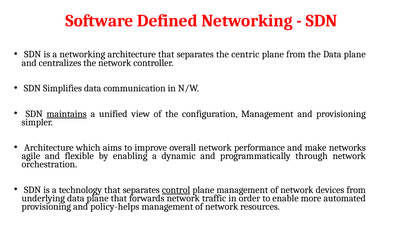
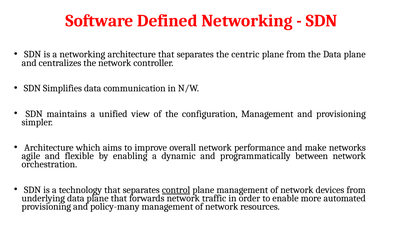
maintains underline: present -> none
through: through -> between
policy-helps: policy-helps -> policy-many
